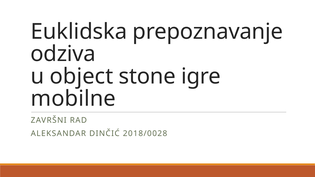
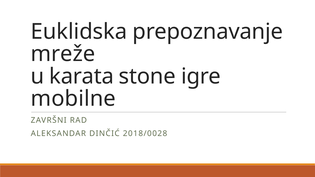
odziva: odziva -> mreže
object: object -> karata
